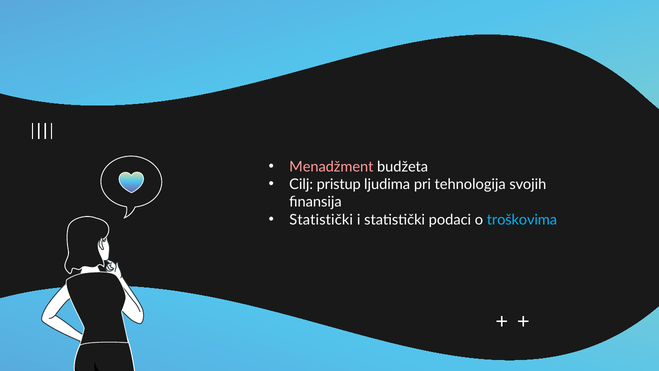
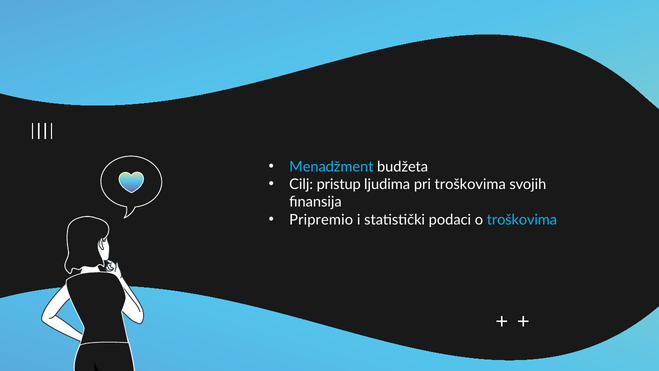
Menadžment colour: pink -> light blue
pri tehnologija: tehnologija -> troškovima
Statistički at (321, 219): Statistički -> Pripremio
